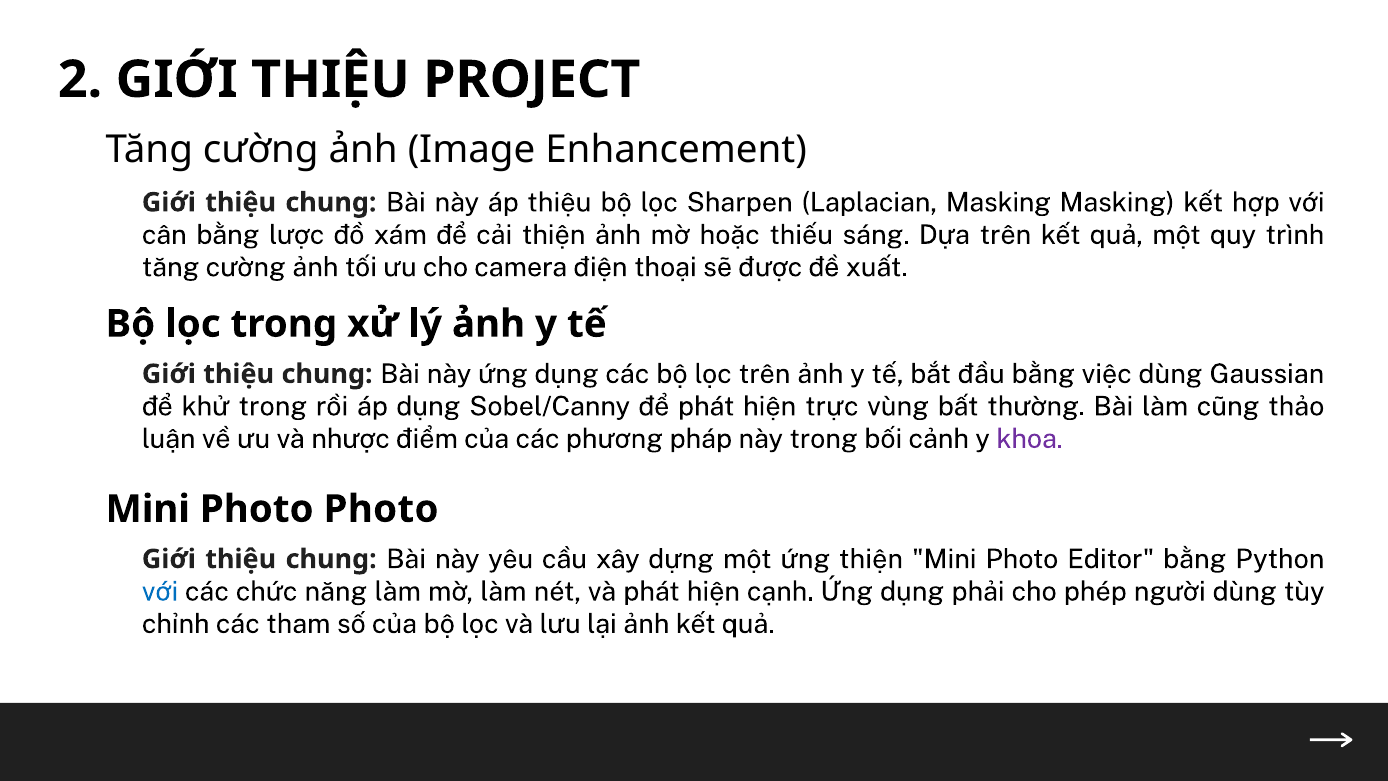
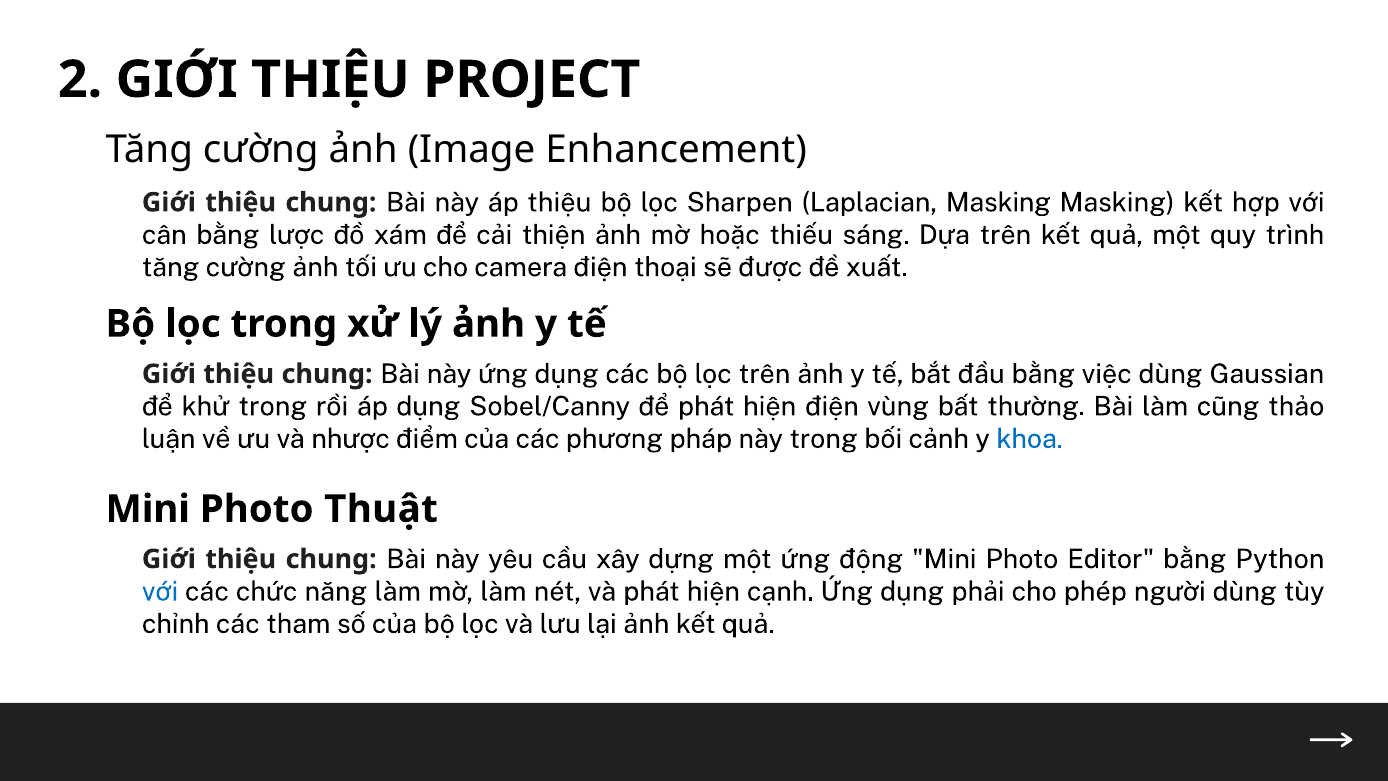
hiện trực: trực -> điện
khoa colour: purple -> blue
Photo Photo: Photo -> Thuật
ứng thiện: thiện -> động
